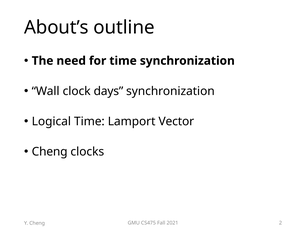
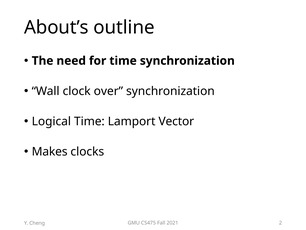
days: days -> over
Cheng at (50, 151): Cheng -> Makes
